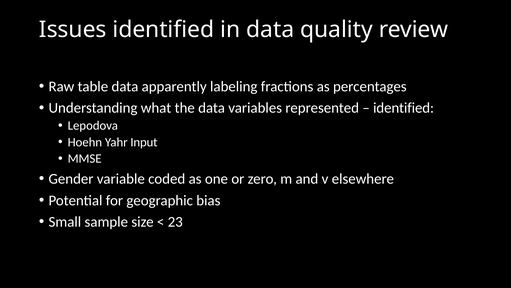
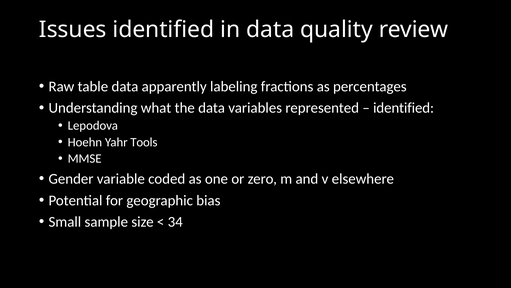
Input: Input -> Tools
23: 23 -> 34
